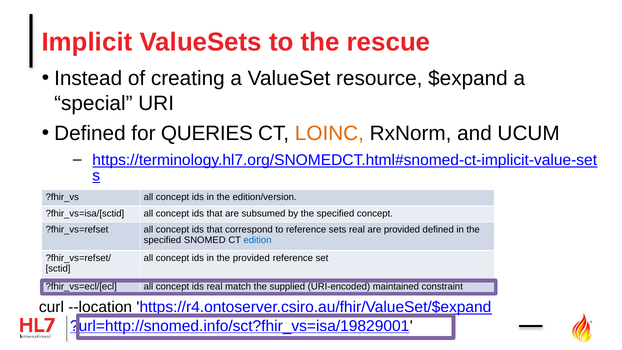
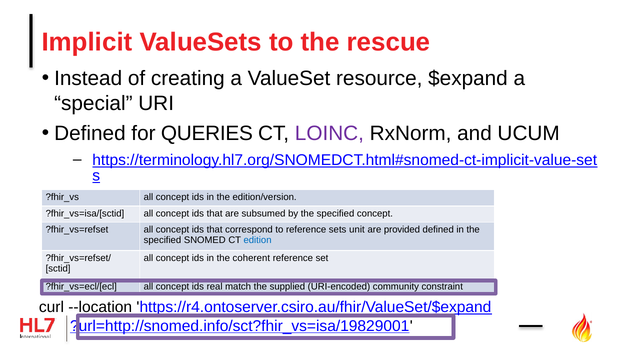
LOINC colour: orange -> purple
sets real: real -> unit
the provided: provided -> coherent
maintained: maintained -> community
